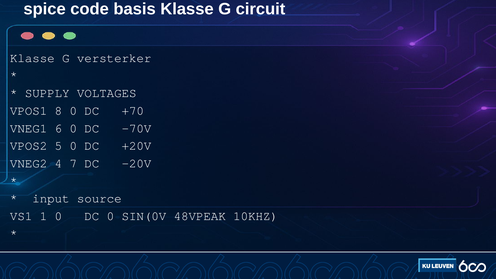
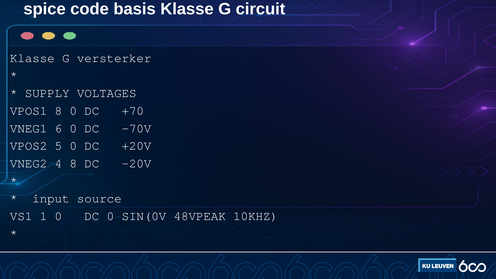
4 7: 7 -> 8
